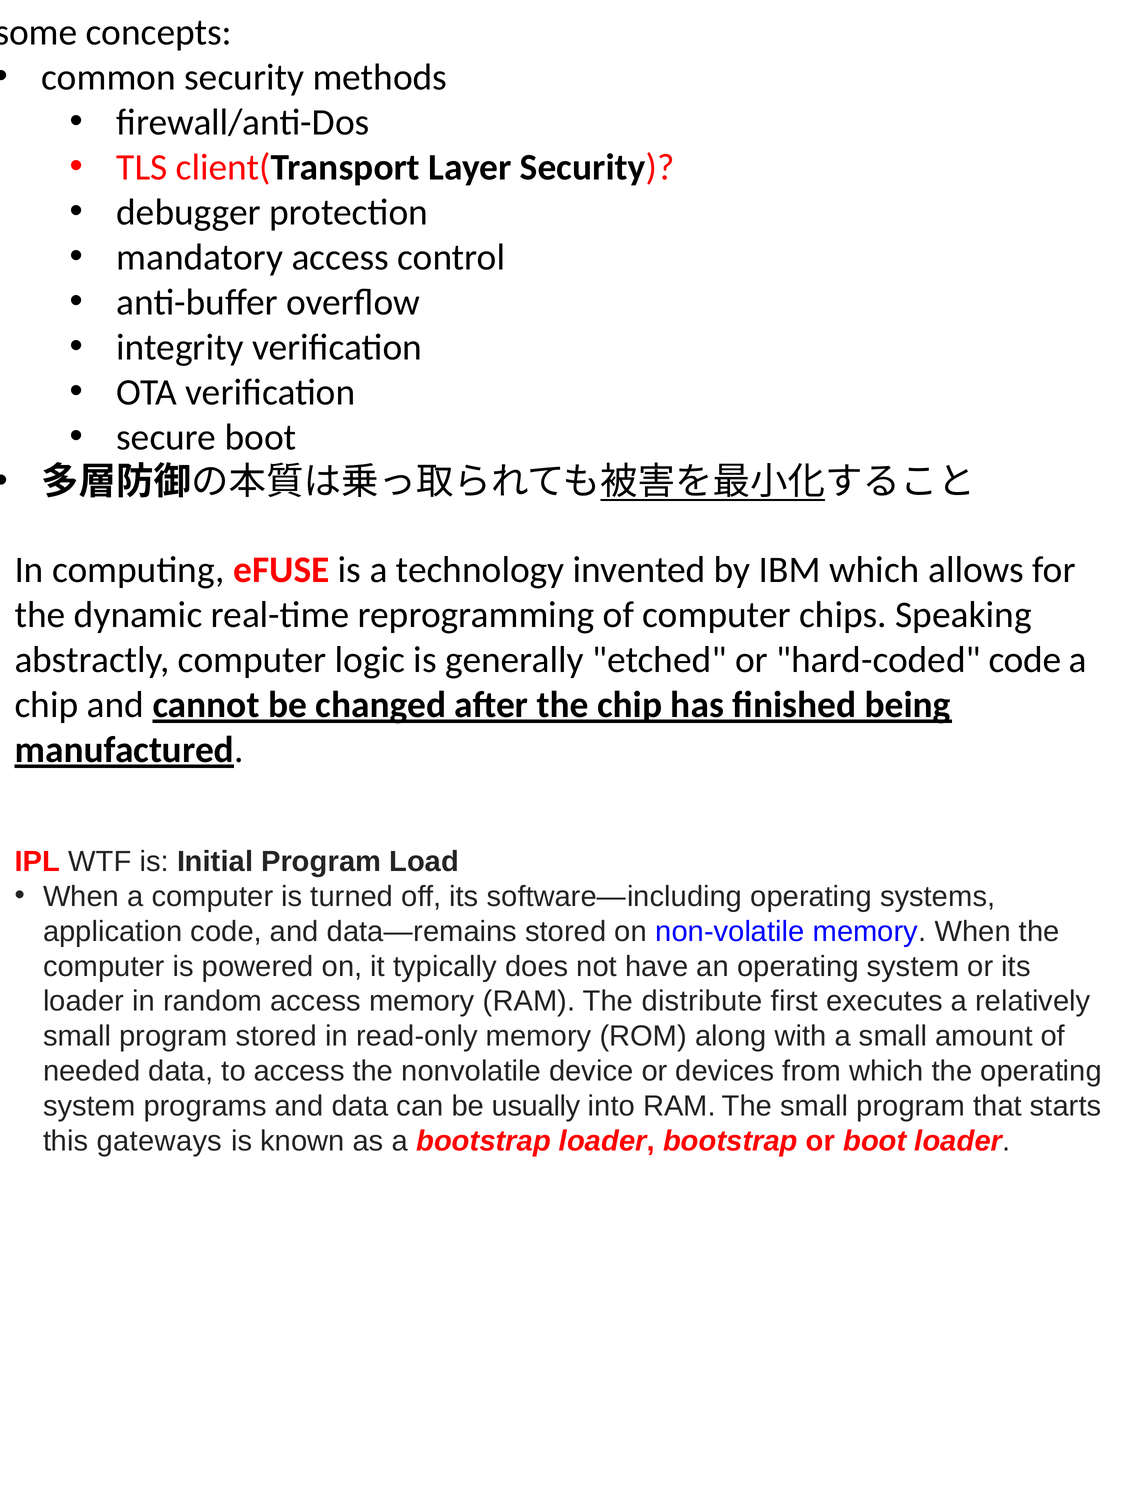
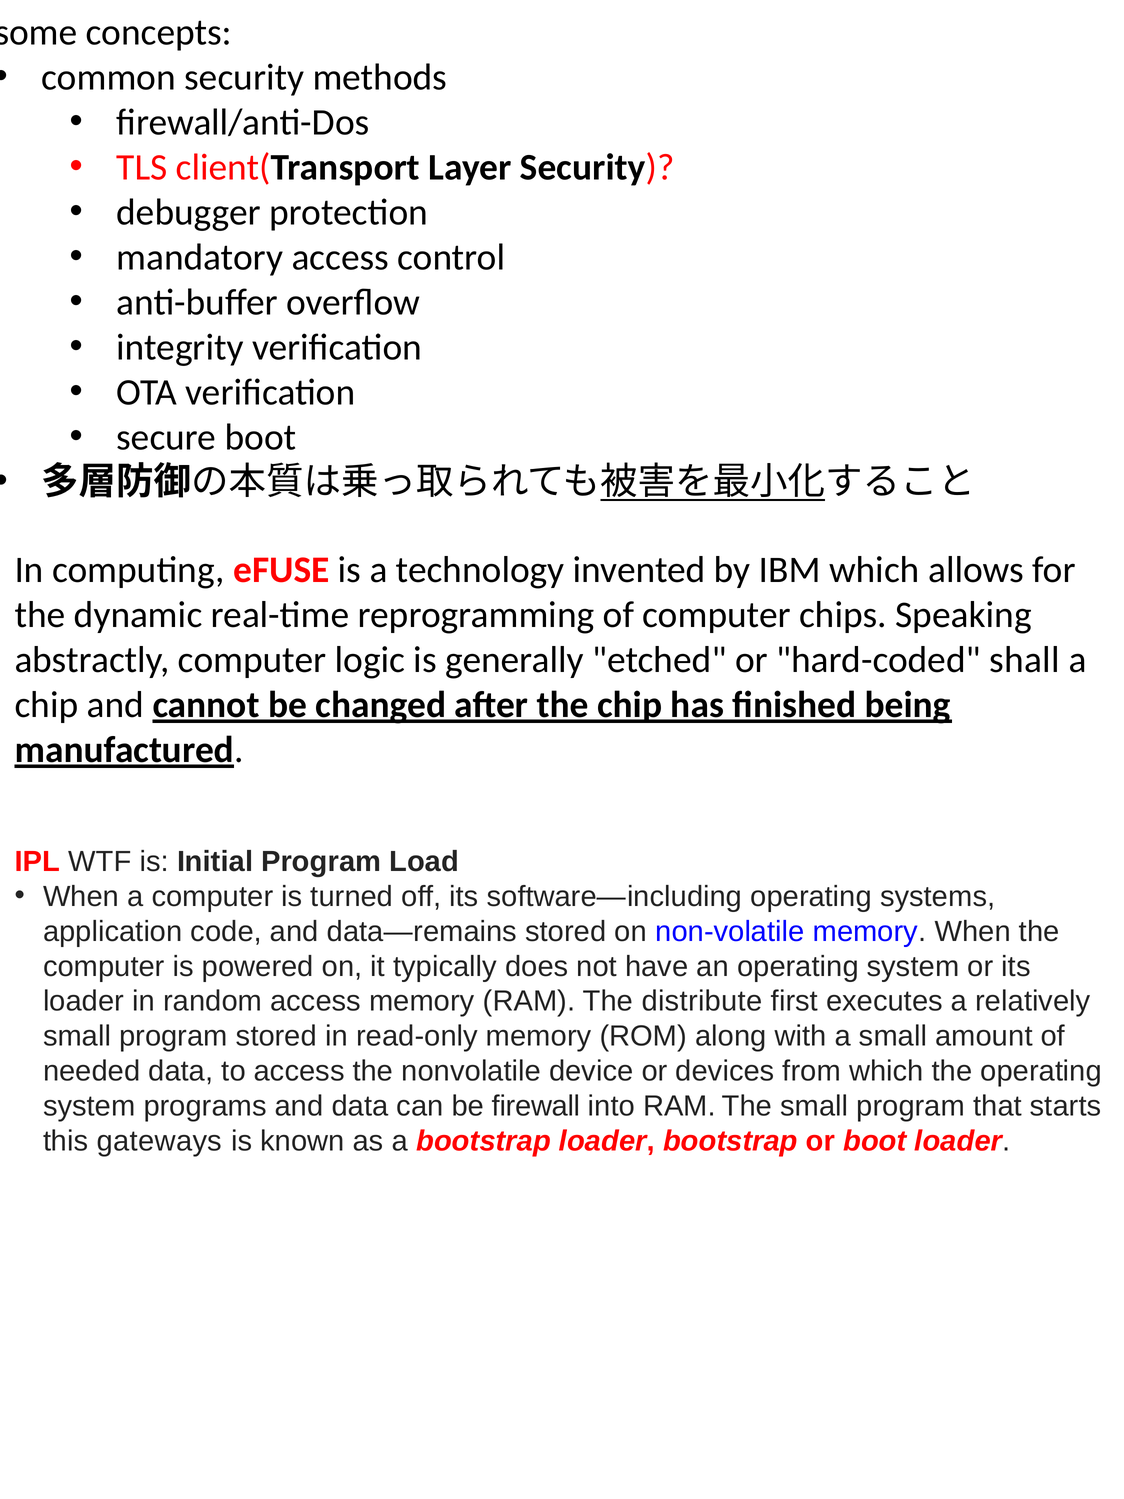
hard-coded code: code -> shall
usually: usually -> firewall
